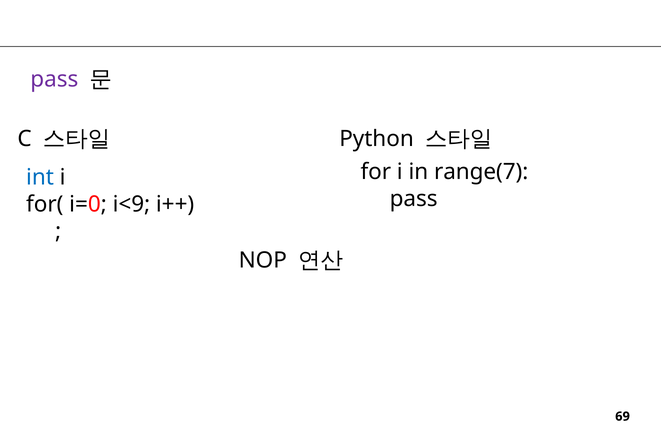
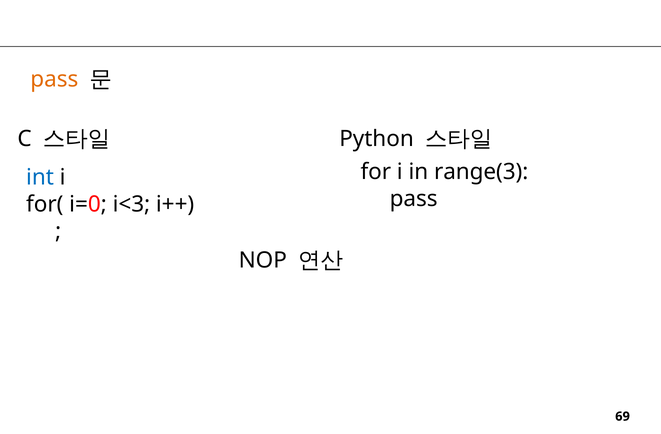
pass at (54, 79) colour: purple -> orange
range(7: range(7 -> range(3
i<9: i<9 -> i<3
